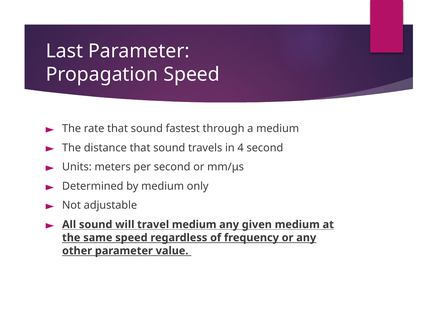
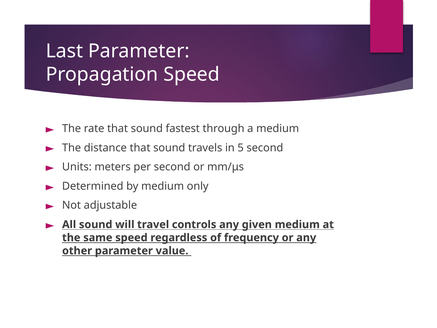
4: 4 -> 5
travel medium: medium -> controls
